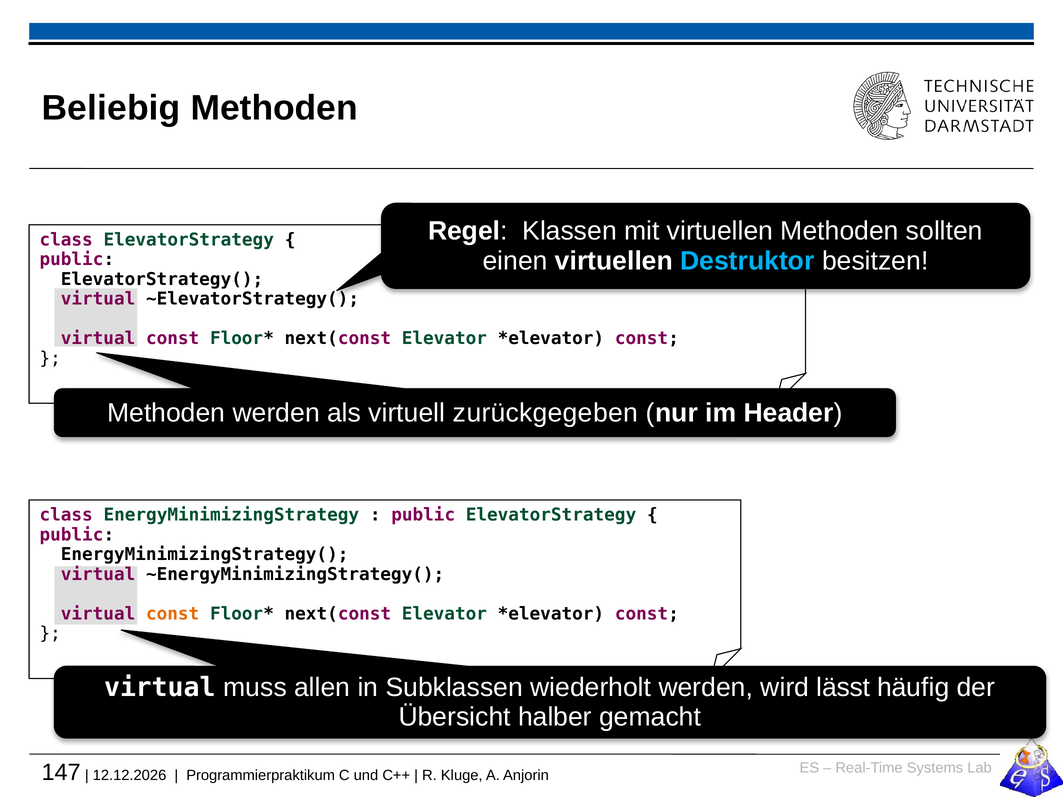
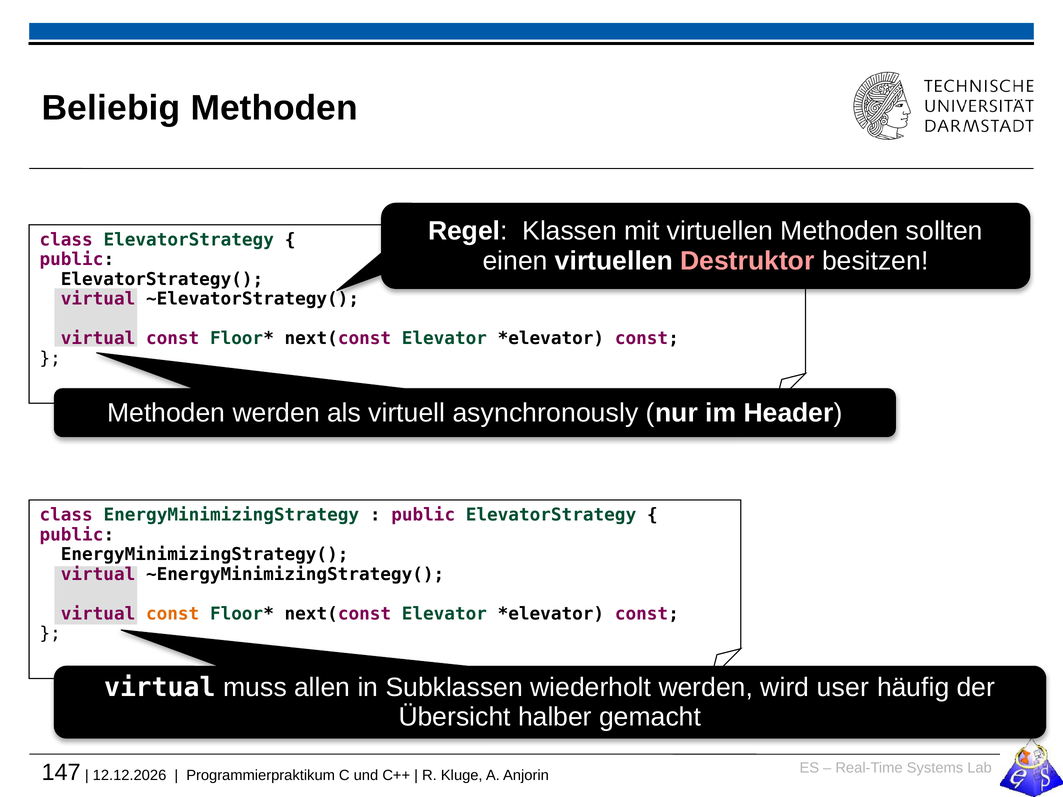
Destruktor colour: light blue -> pink
zurückgegeben: zurückgegeben -> asynchronously
lässt: lässt -> user
